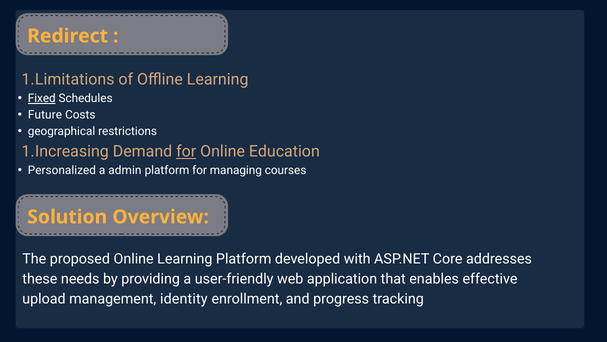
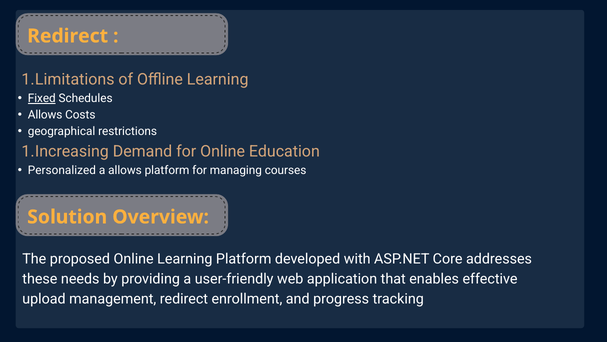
Future at (45, 115): Future -> Allows
for at (186, 151) underline: present -> none
a admin: admin -> allows
management identity: identity -> redirect
